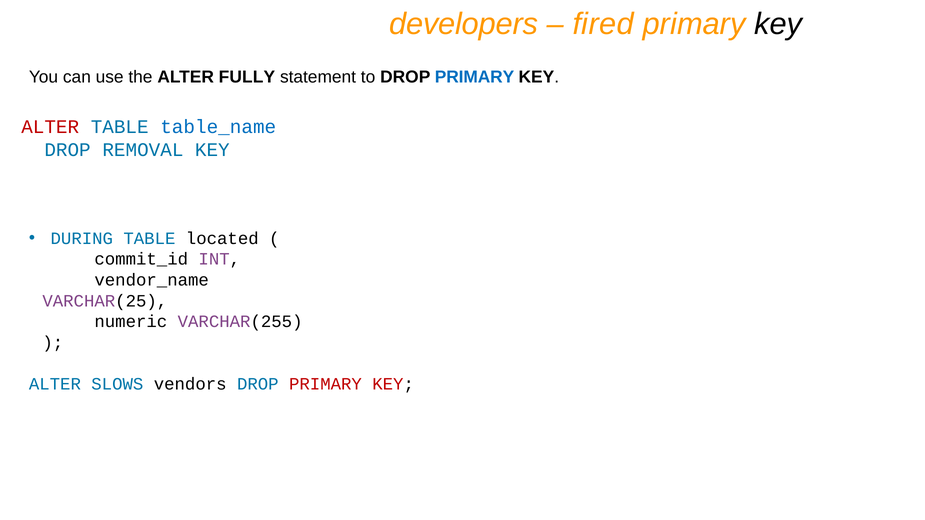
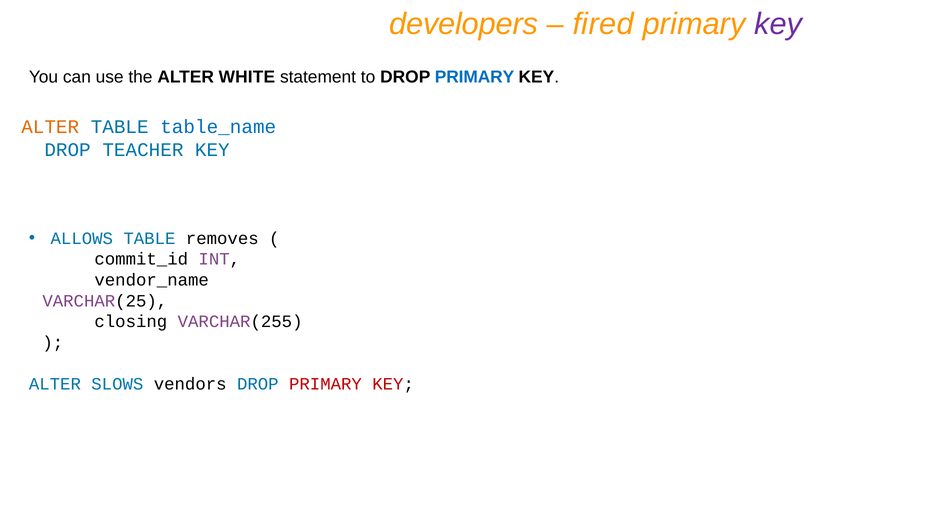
key at (778, 24) colour: black -> purple
FULLY: FULLY -> WHITE
ALTER at (50, 127) colour: red -> orange
REMOVAL: REMOVAL -> TEACHER
DURING: DURING -> ALLOWS
located: located -> removes
numeric: numeric -> closing
